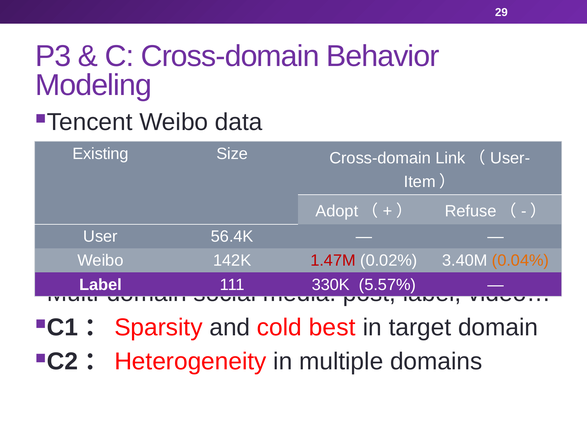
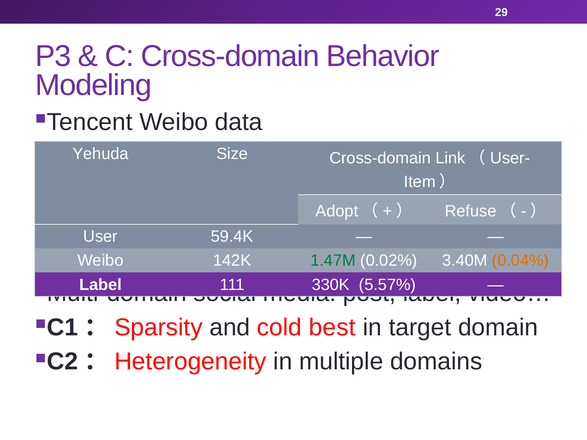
Existing: Existing -> Yehuda
56.4K: 56.4K -> 59.4K
1.47M colour: red -> green
